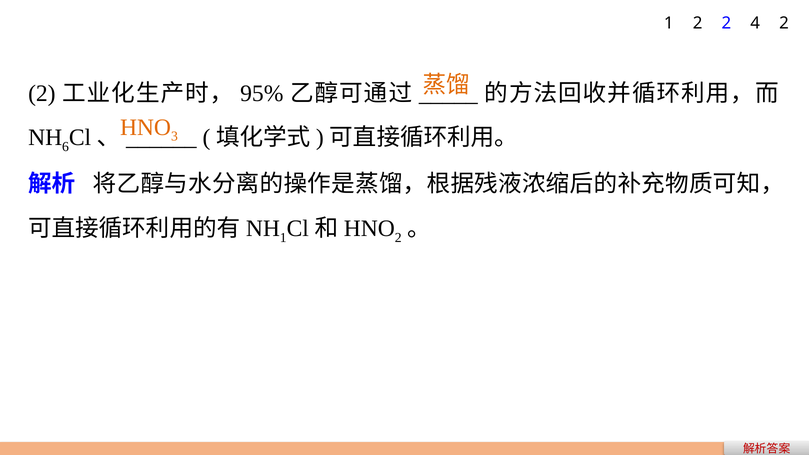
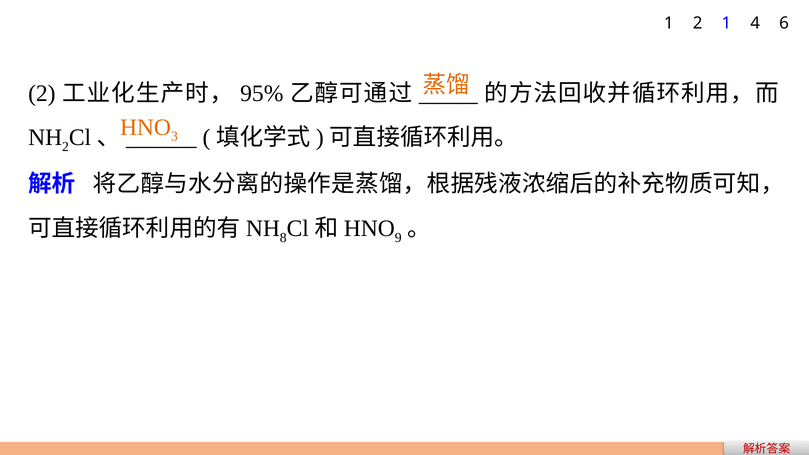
2 2: 2 -> 1
4 2: 2 -> 6
6 at (66, 147): 6 -> 2
1 at (283, 238): 1 -> 8
2 at (398, 238): 2 -> 9
